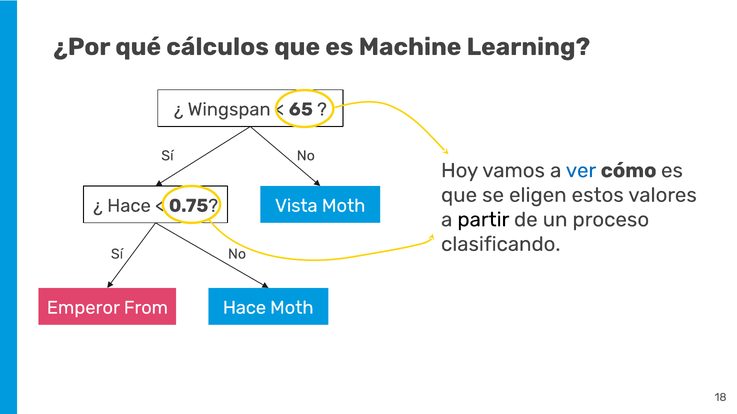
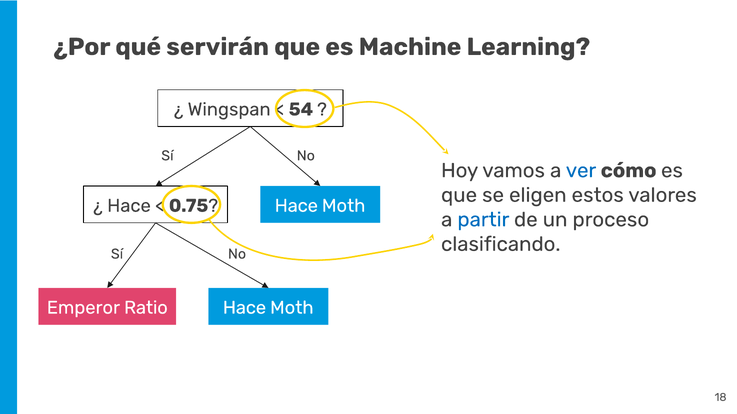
cálculos: cálculos -> servirán
65: 65 -> 54
Vista at (296, 206): Vista -> Hace
partir colour: black -> blue
From: From -> Ratio
